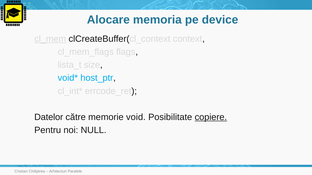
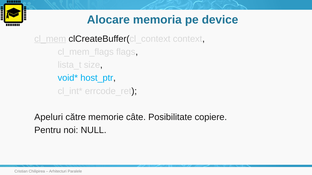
Datelor: Datelor -> Apeluri
void: void -> câte
copiere underline: present -> none
